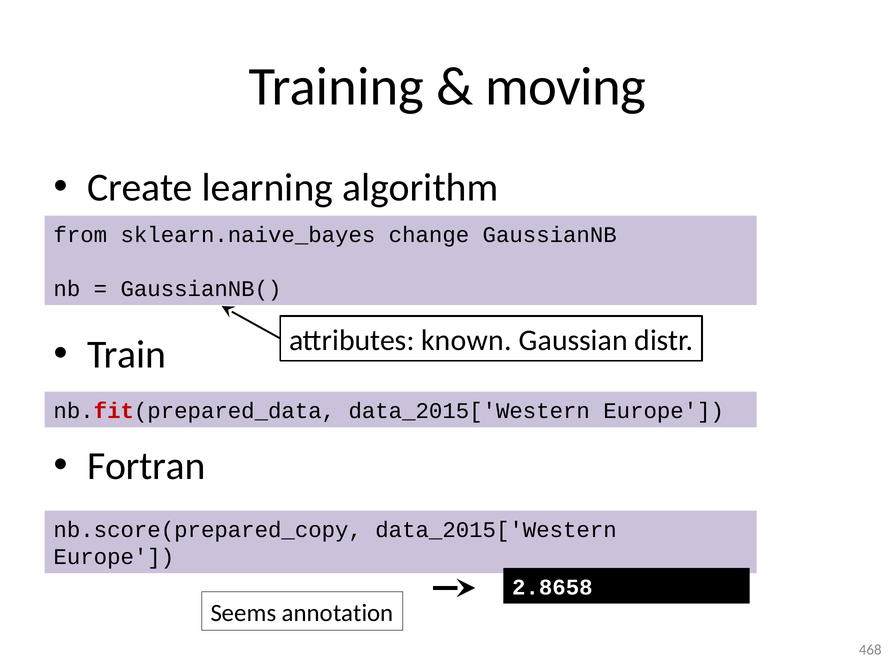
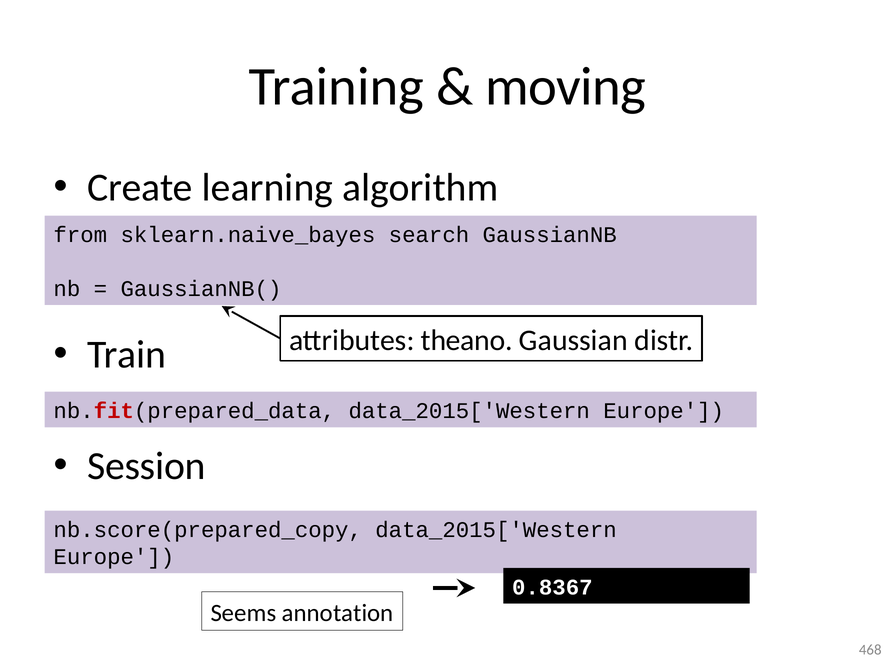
change: change -> search
known: known -> theano
Fortran: Fortran -> Session
2.8658: 2.8658 -> 0.8367
